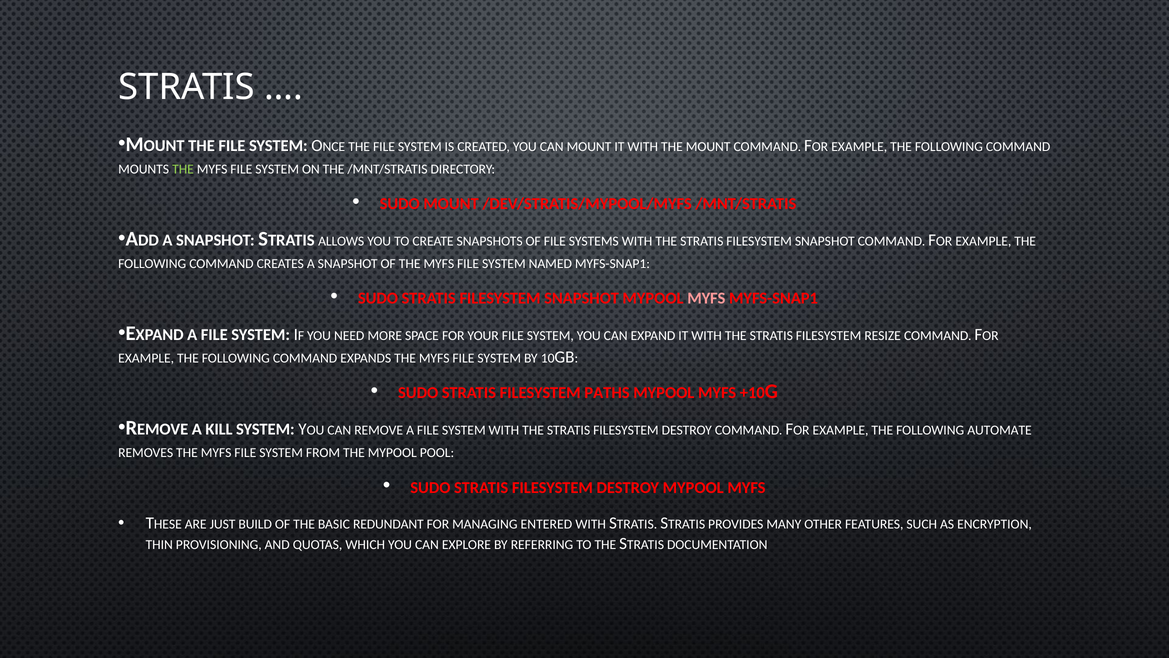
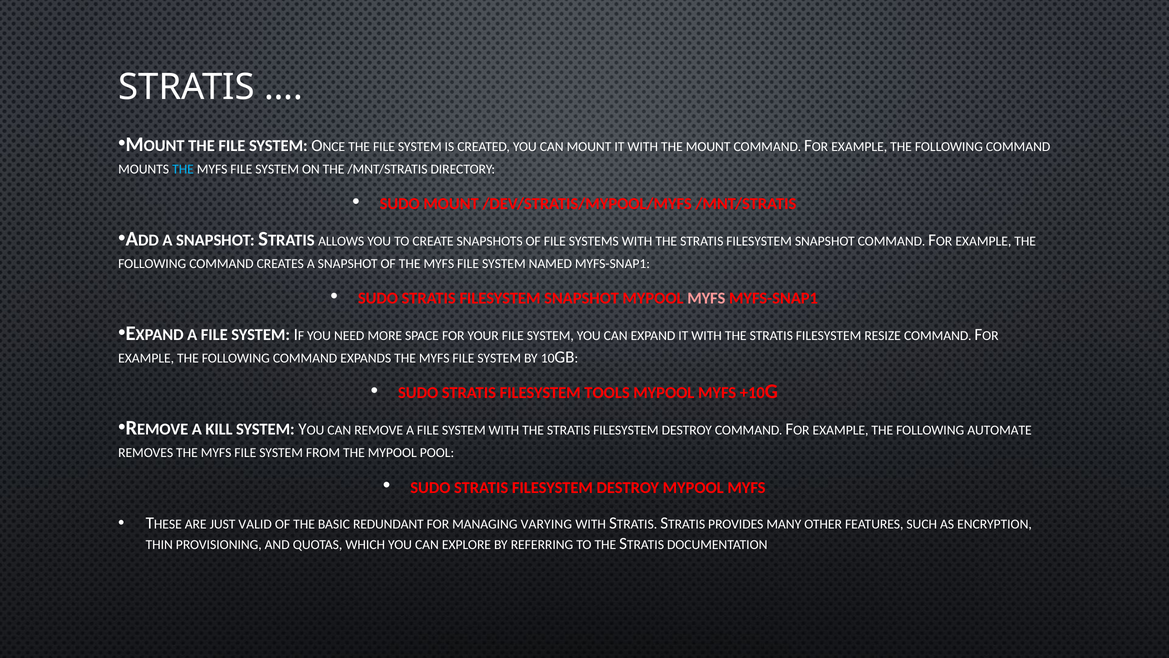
THE at (183, 169) colour: light green -> light blue
PATHS: PATHS -> TOOLS
BUILD: BUILD -> VALID
ENTERED: ENTERED -> VARYING
